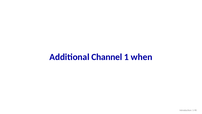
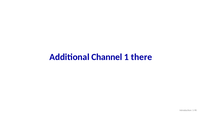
when: when -> there
